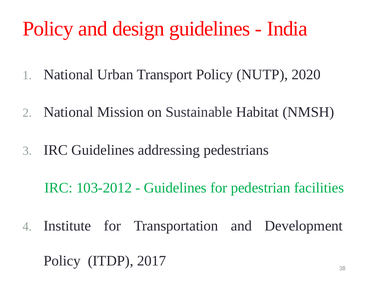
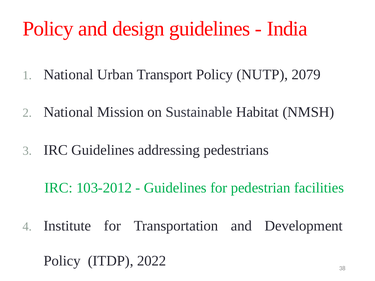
2020: 2020 -> 2079
2017: 2017 -> 2022
